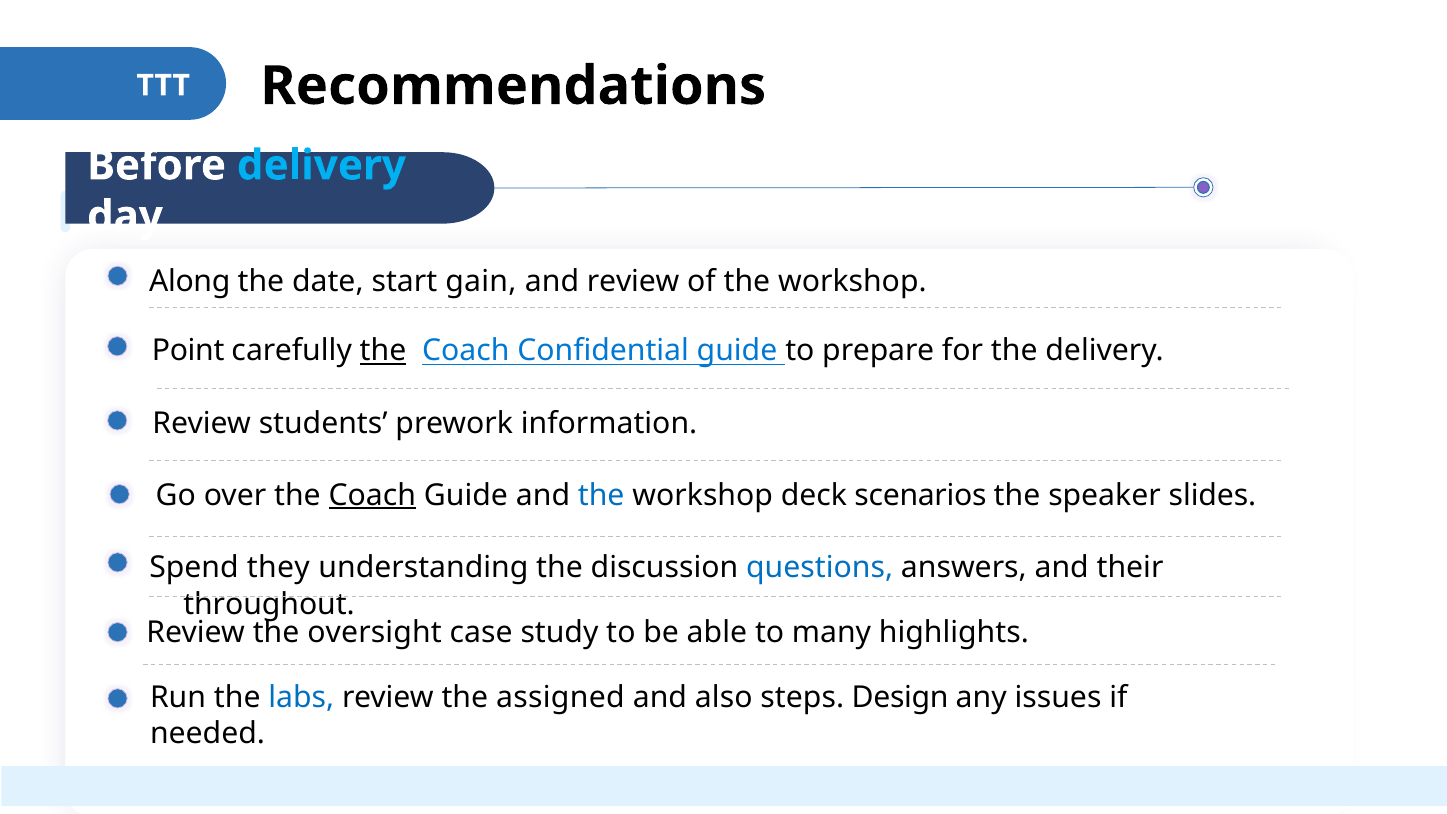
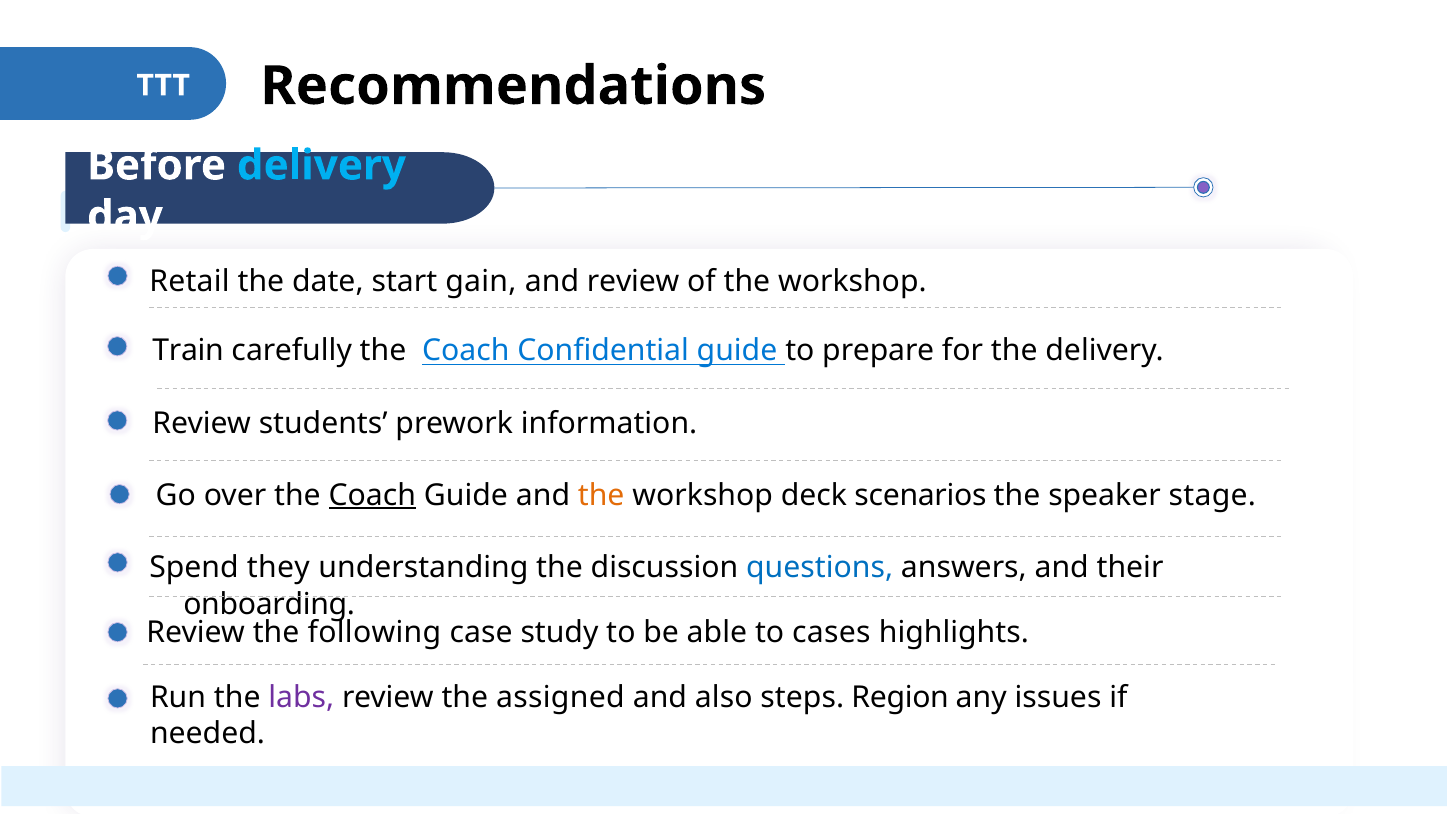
Along: Along -> Retail
Point: Point -> Train
the at (383, 351) underline: present -> none
the at (601, 495) colour: blue -> orange
slides: slides -> stage
throughout: throughout -> onboarding
oversight: oversight -> following
many: many -> cases
labs colour: blue -> purple
Design: Design -> Region
